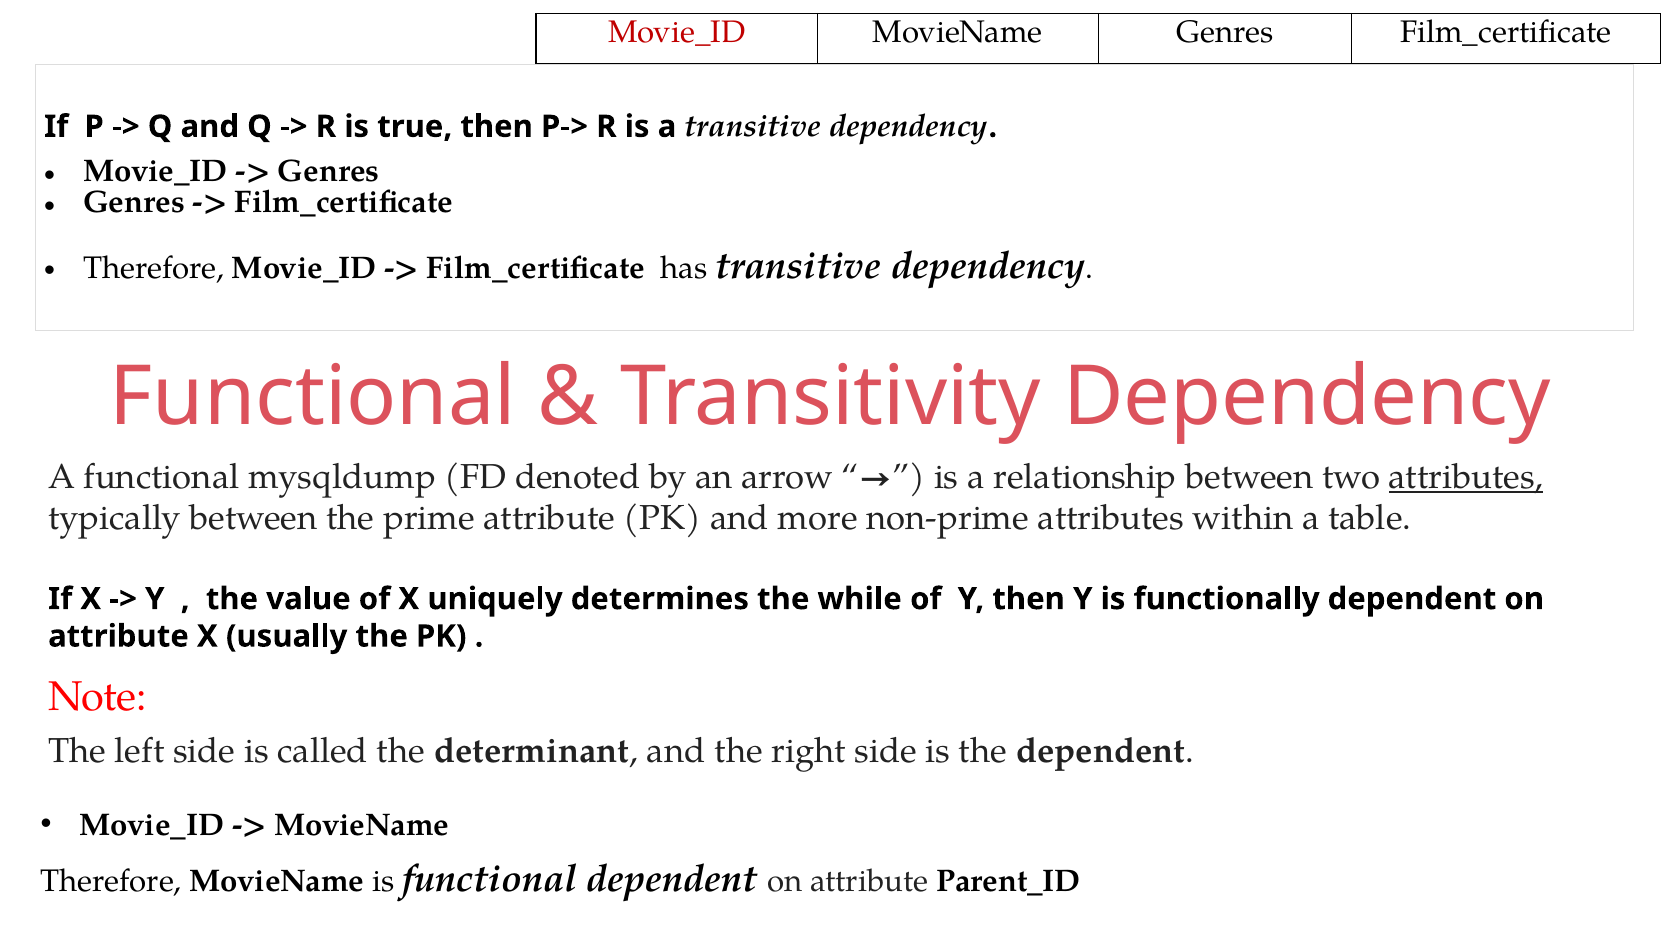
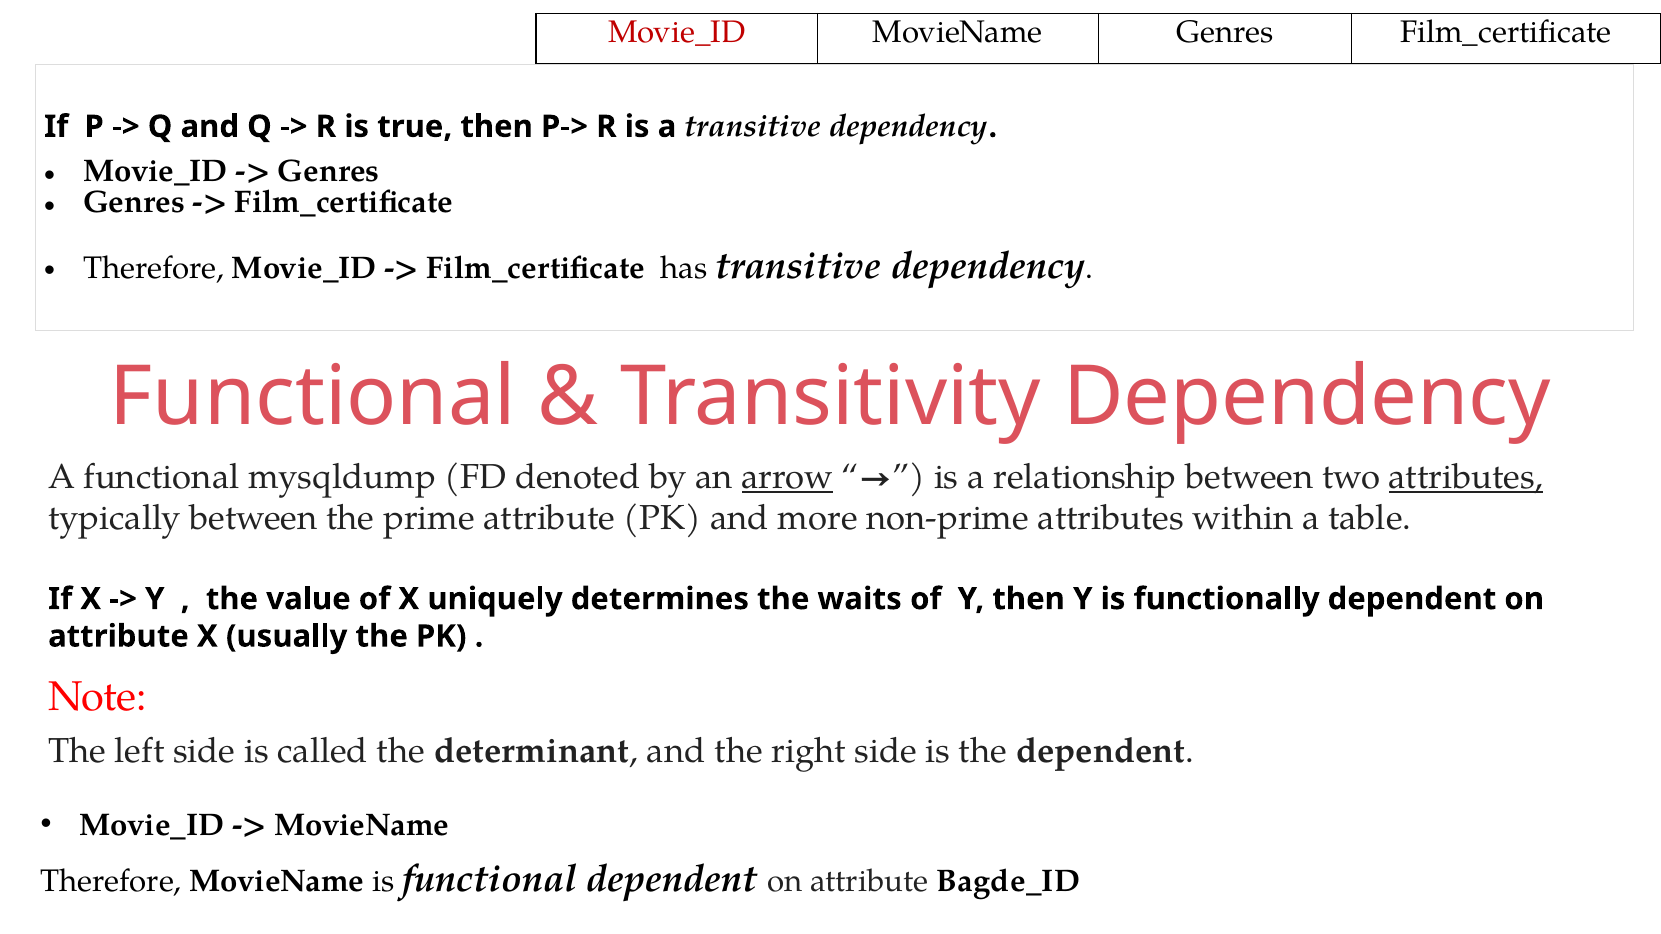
arrow underline: none -> present
while: while -> waits
Parent_ID: Parent_ID -> Bagde_ID
